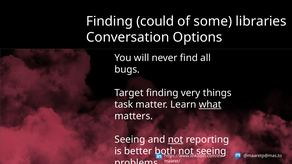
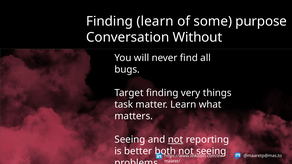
Finding could: could -> learn
libraries: libraries -> purpose
Options: Options -> Without
what underline: present -> none
